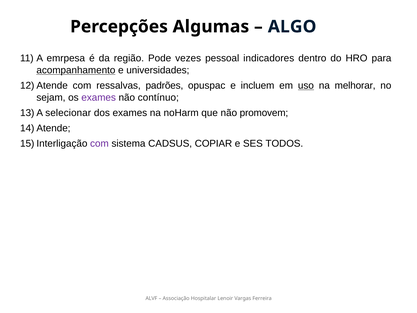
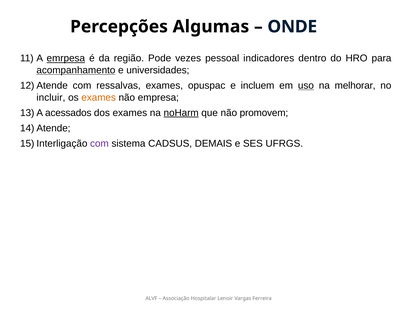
ALGO: ALGO -> ONDE
emrpesa underline: none -> present
ressalvas padrões: padrões -> exames
sejam: sejam -> incluir
exames at (99, 97) colour: purple -> orange
contínuo: contínuo -> empresa
selecionar: selecionar -> acessados
noHarm underline: none -> present
COPIAR: COPIAR -> DEMAIS
TODOS: TODOS -> UFRGS
